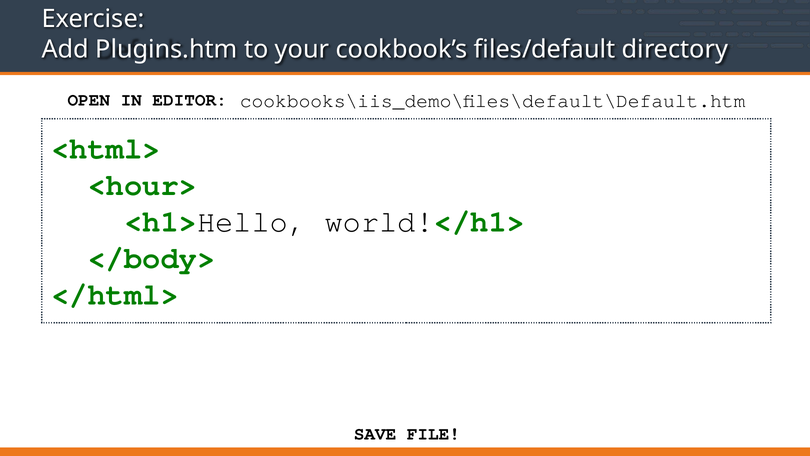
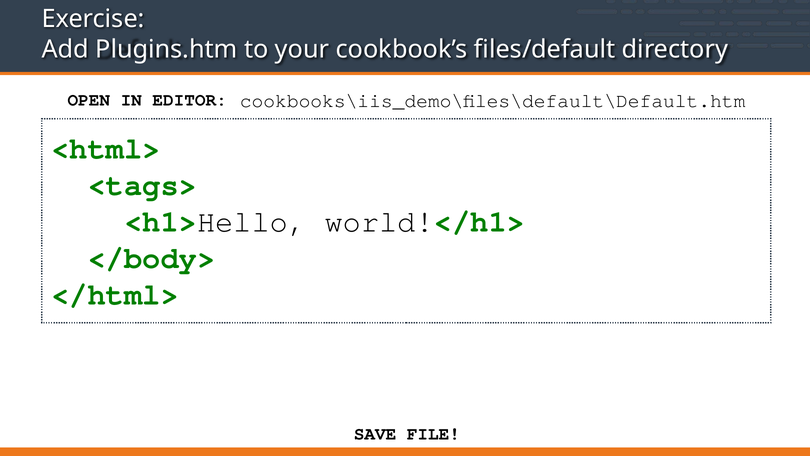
<hour>: <hour> -> <tags>
